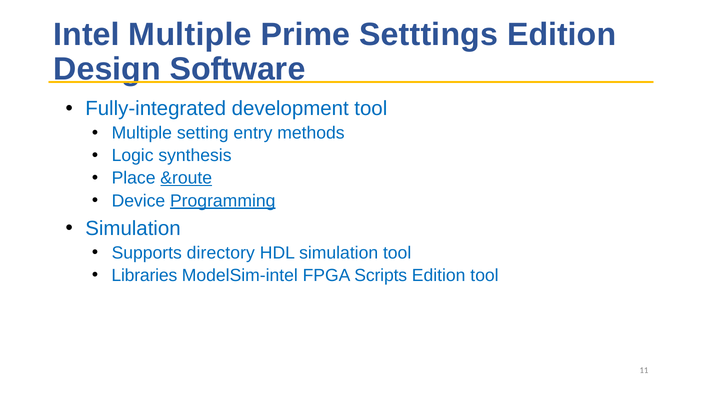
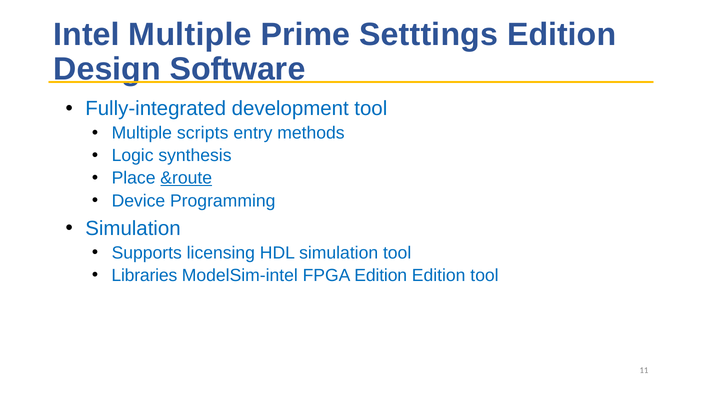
setting: setting -> scripts
Programming underline: present -> none
directory: directory -> licensing
FPGA Scripts: Scripts -> Edition
